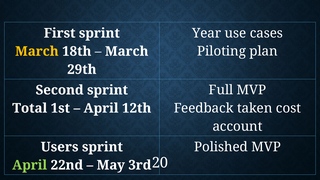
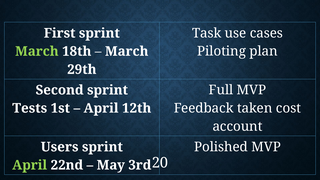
Year: Year -> Task
March at (37, 51) colour: yellow -> light green
Total: Total -> Tests
